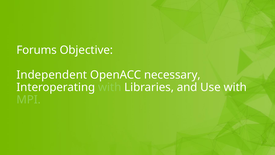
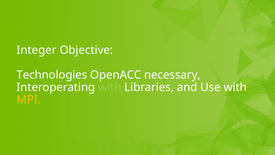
Forums: Forums -> Integer
Independent: Independent -> Technologies
MPI colour: light green -> yellow
